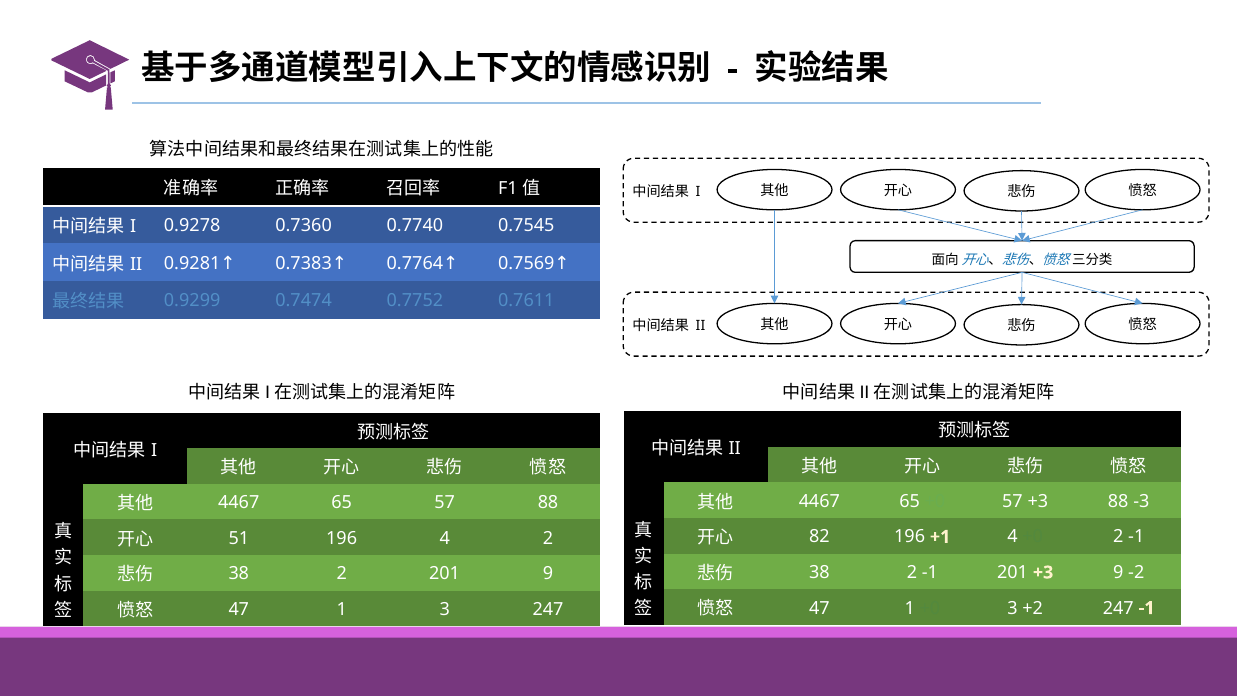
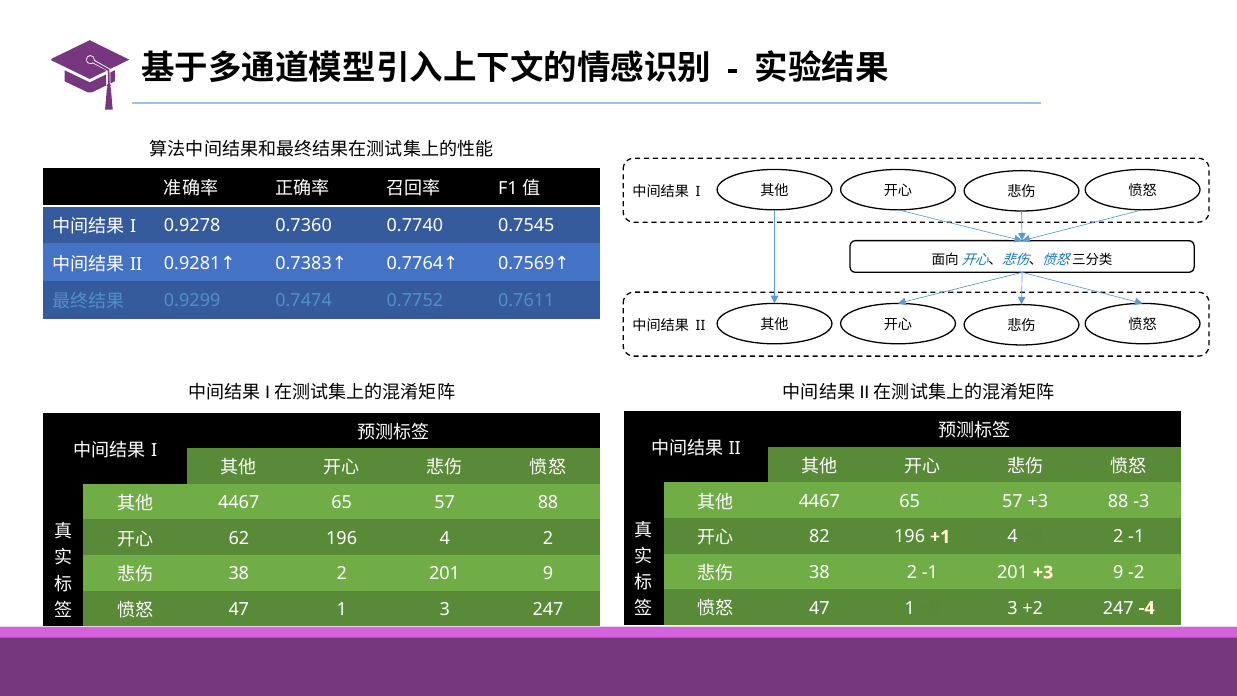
51: 51 -> 62
247 -1: -1 -> -4
